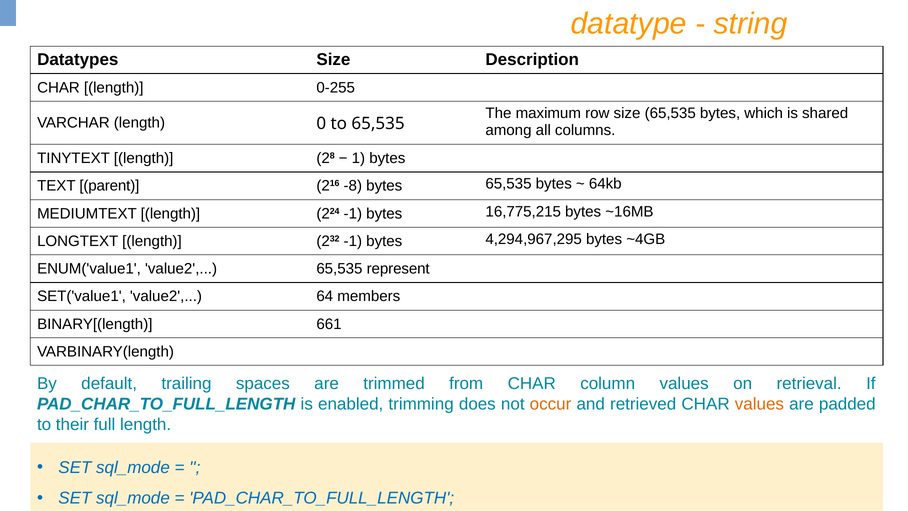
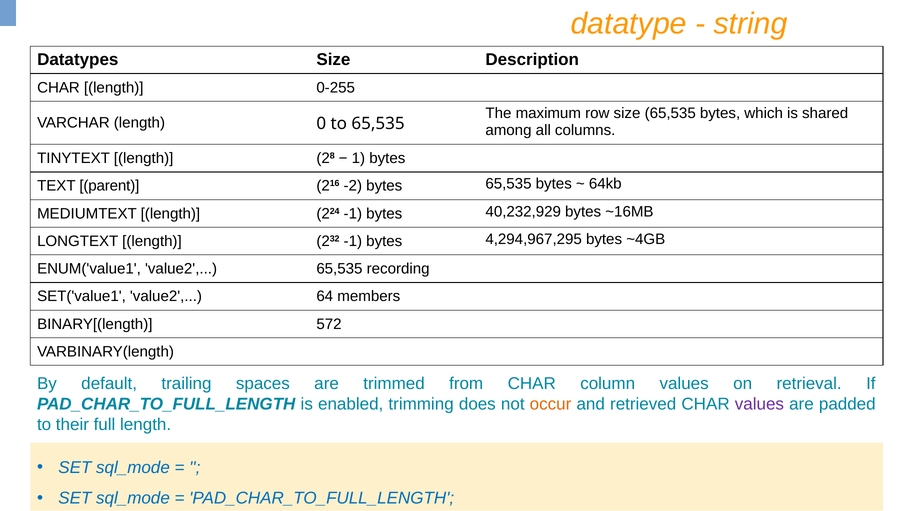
-8: -8 -> -2
16,775,215: 16,775,215 -> 40,232,929
represent: represent -> recording
661: 661 -> 572
values at (759, 404) colour: orange -> purple
